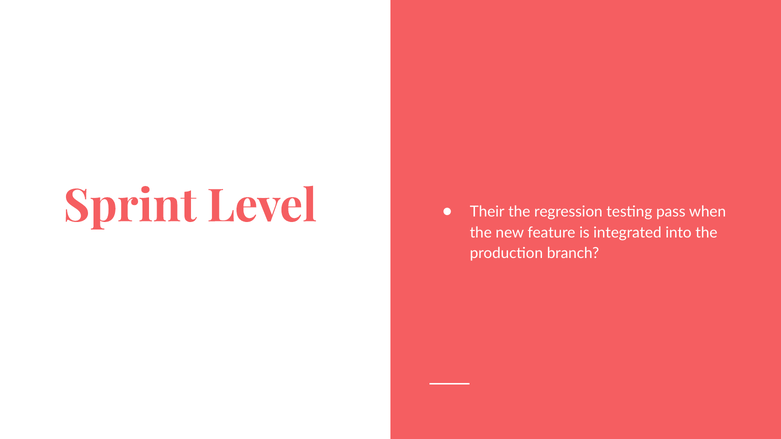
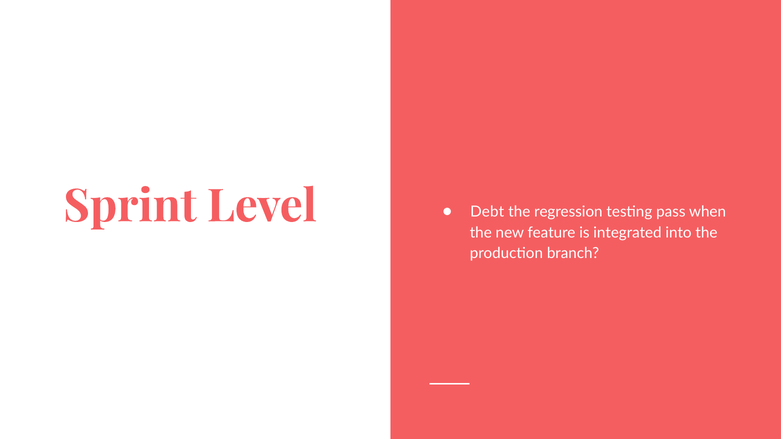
Their: Their -> Debt
